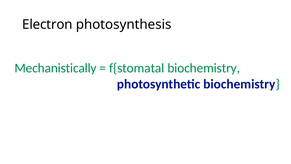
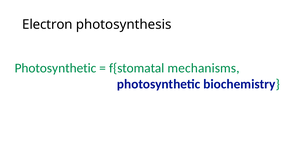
Mechanistically at (56, 68): Mechanistically -> Photosynthetic
f{stomatal biochemistry: biochemistry -> mechanisms
